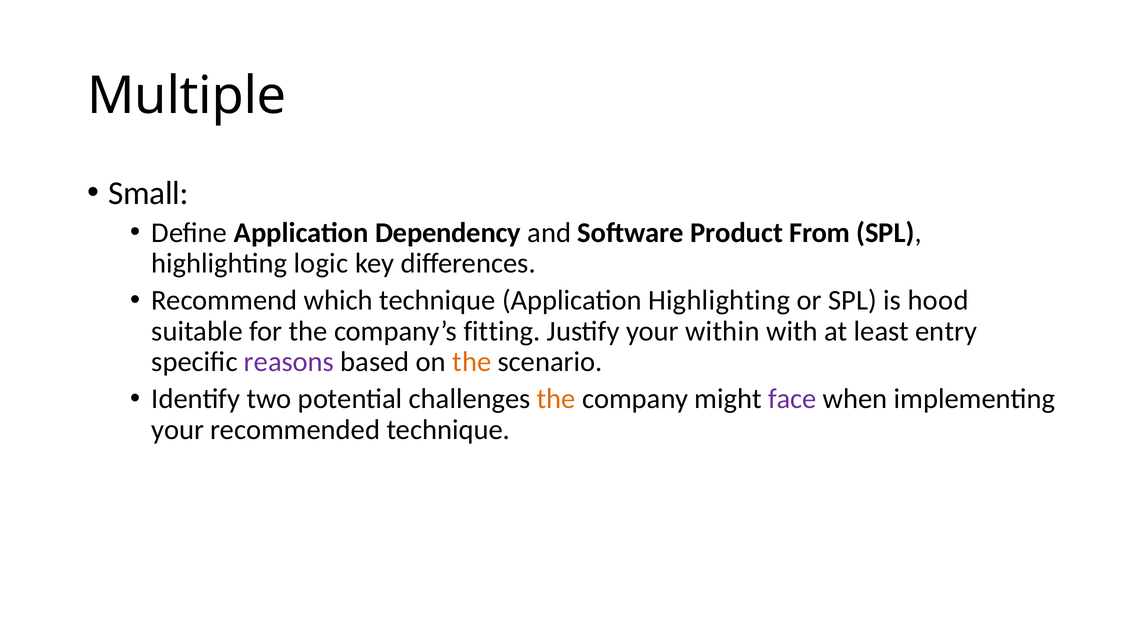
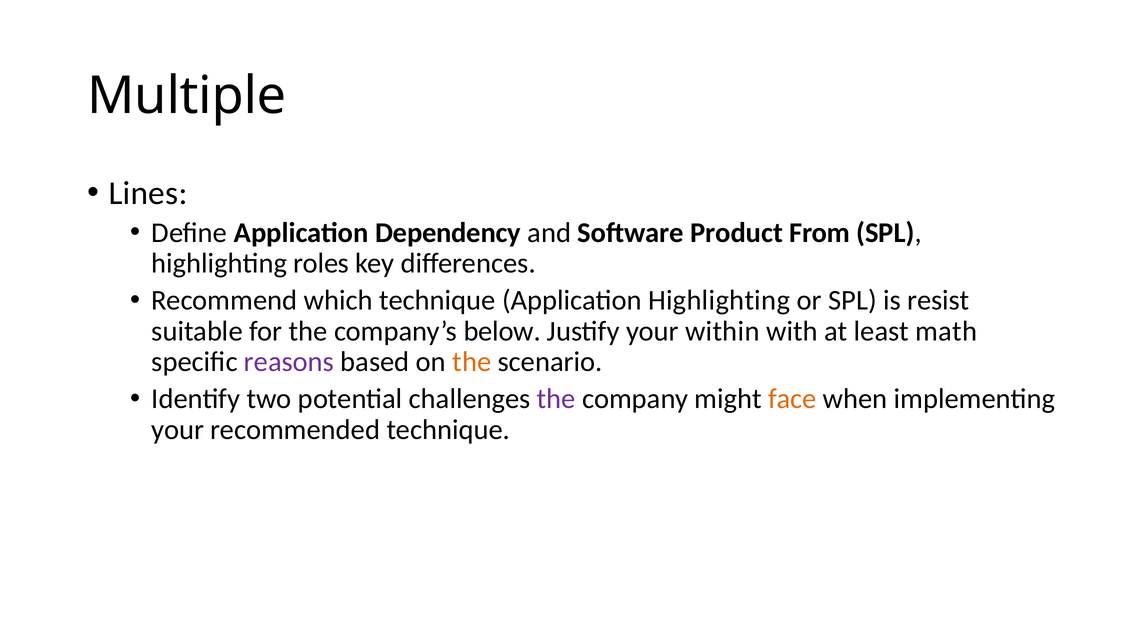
Small: Small -> Lines
logic: logic -> roles
hood: hood -> resist
fitting: fitting -> below
entry: entry -> math
the at (556, 399) colour: orange -> purple
face colour: purple -> orange
